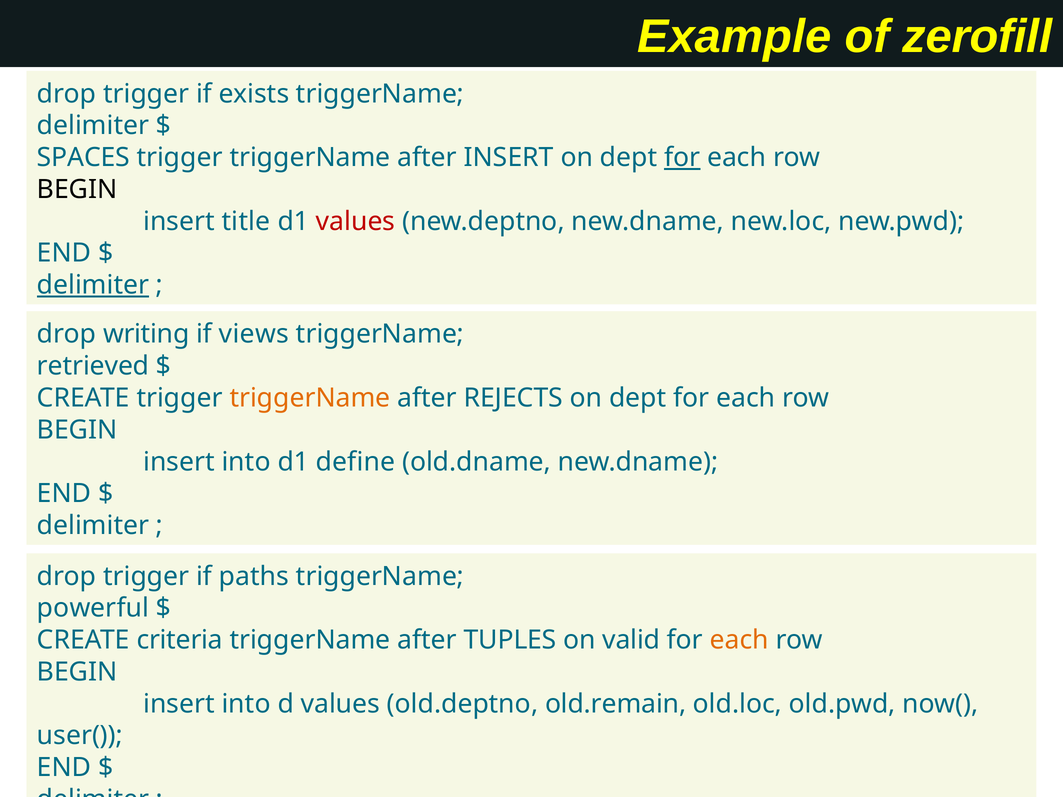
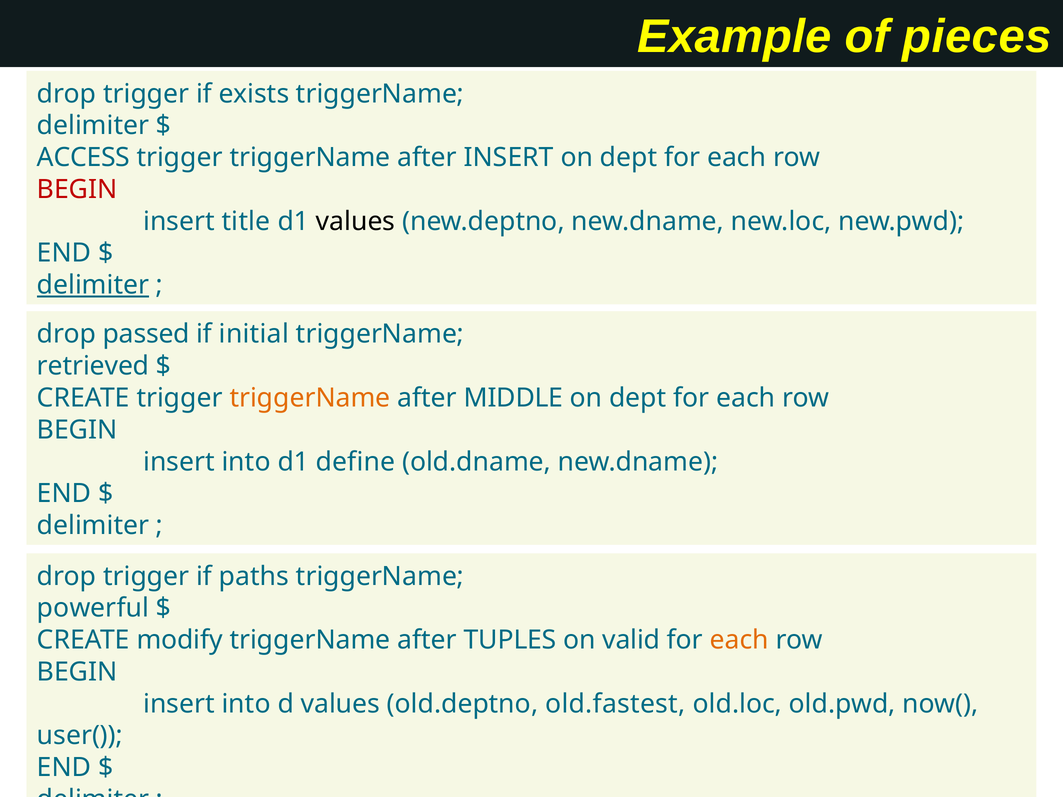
zerofill: zerofill -> pieces
SPACES: SPACES -> ACCESS
for at (682, 158) underline: present -> none
BEGIN at (77, 190) colour: black -> red
values at (356, 221) colour: red -> black
writing: writing -> passed
views: views -> initial
REJECTS: REJECTS -> MIDDLE
criteria: criteria -> modify
old.remain: old.remain -> old.fastest
